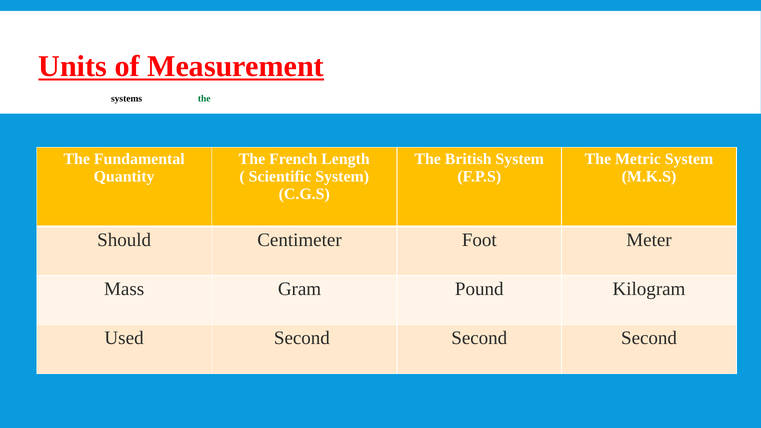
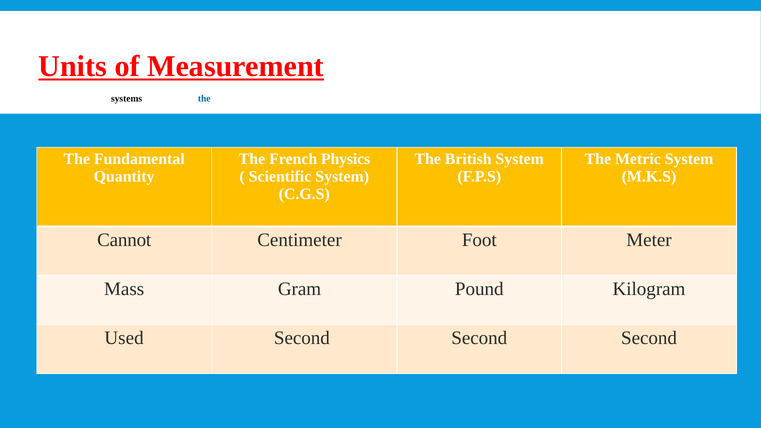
the at (204, 99) colour: green -> blue
Length: Length -> Physics
Should: Should -> Cannot
